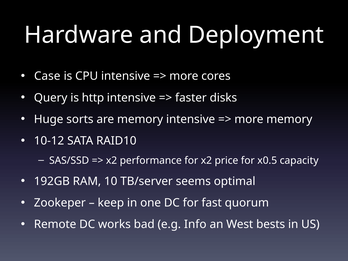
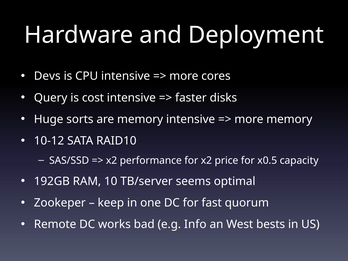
Case: Case -> Devs
http: http -> cost
